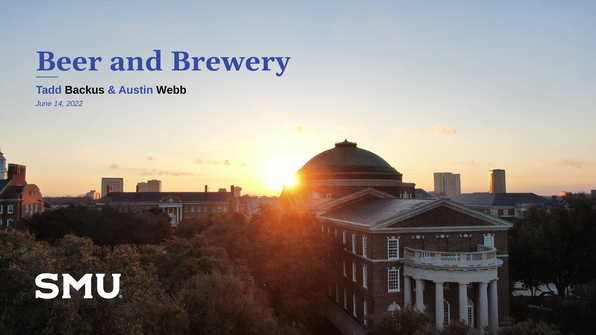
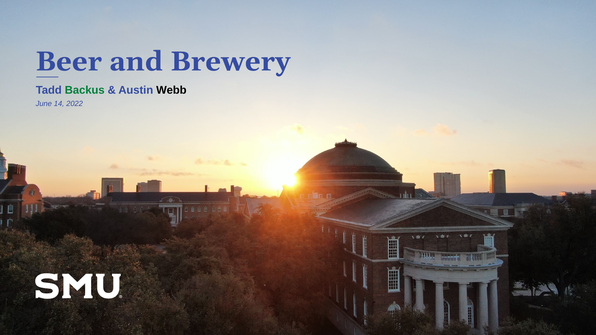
Backus colour: black -> green
